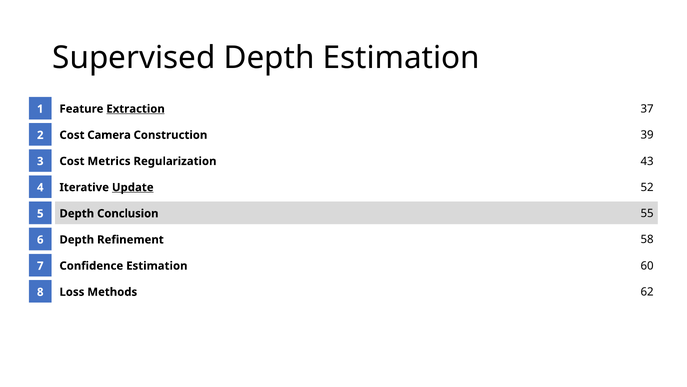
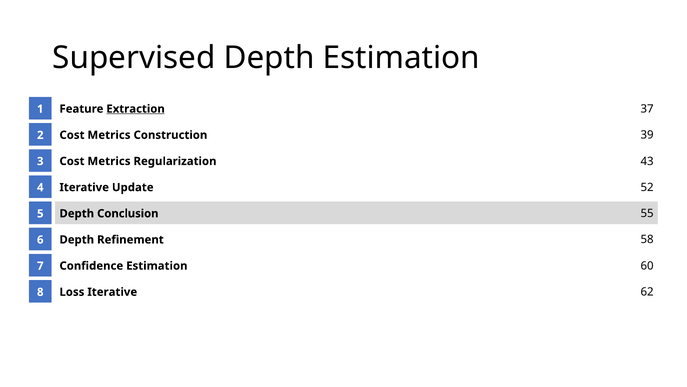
Camera at (109, 135): Camera -> Metrics
Update underline: present -> none
Loss Methods: Methods -> Iterative
